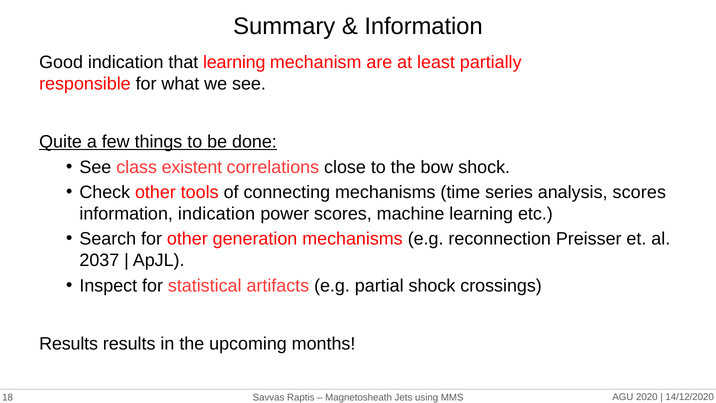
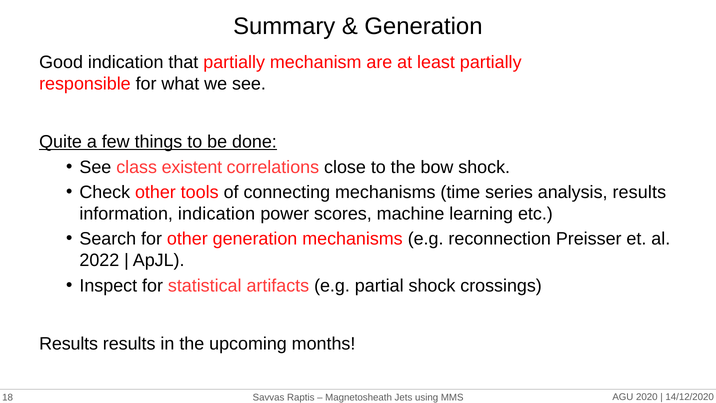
Information at (424, 26): Information -> Generation
that learning: learning -> partially
analysis scores: scores -> results
2037: 2037 -> 2022
